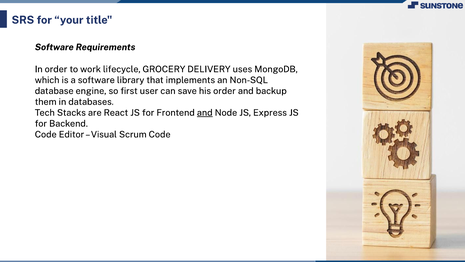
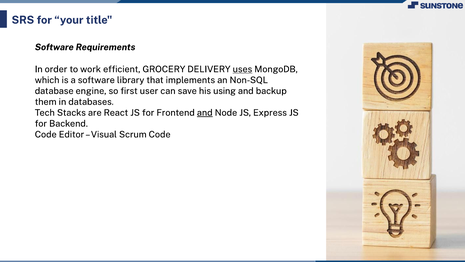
lifecycle: lifecycle -> efficient
uses underline: none -> present
his order: order -> using
